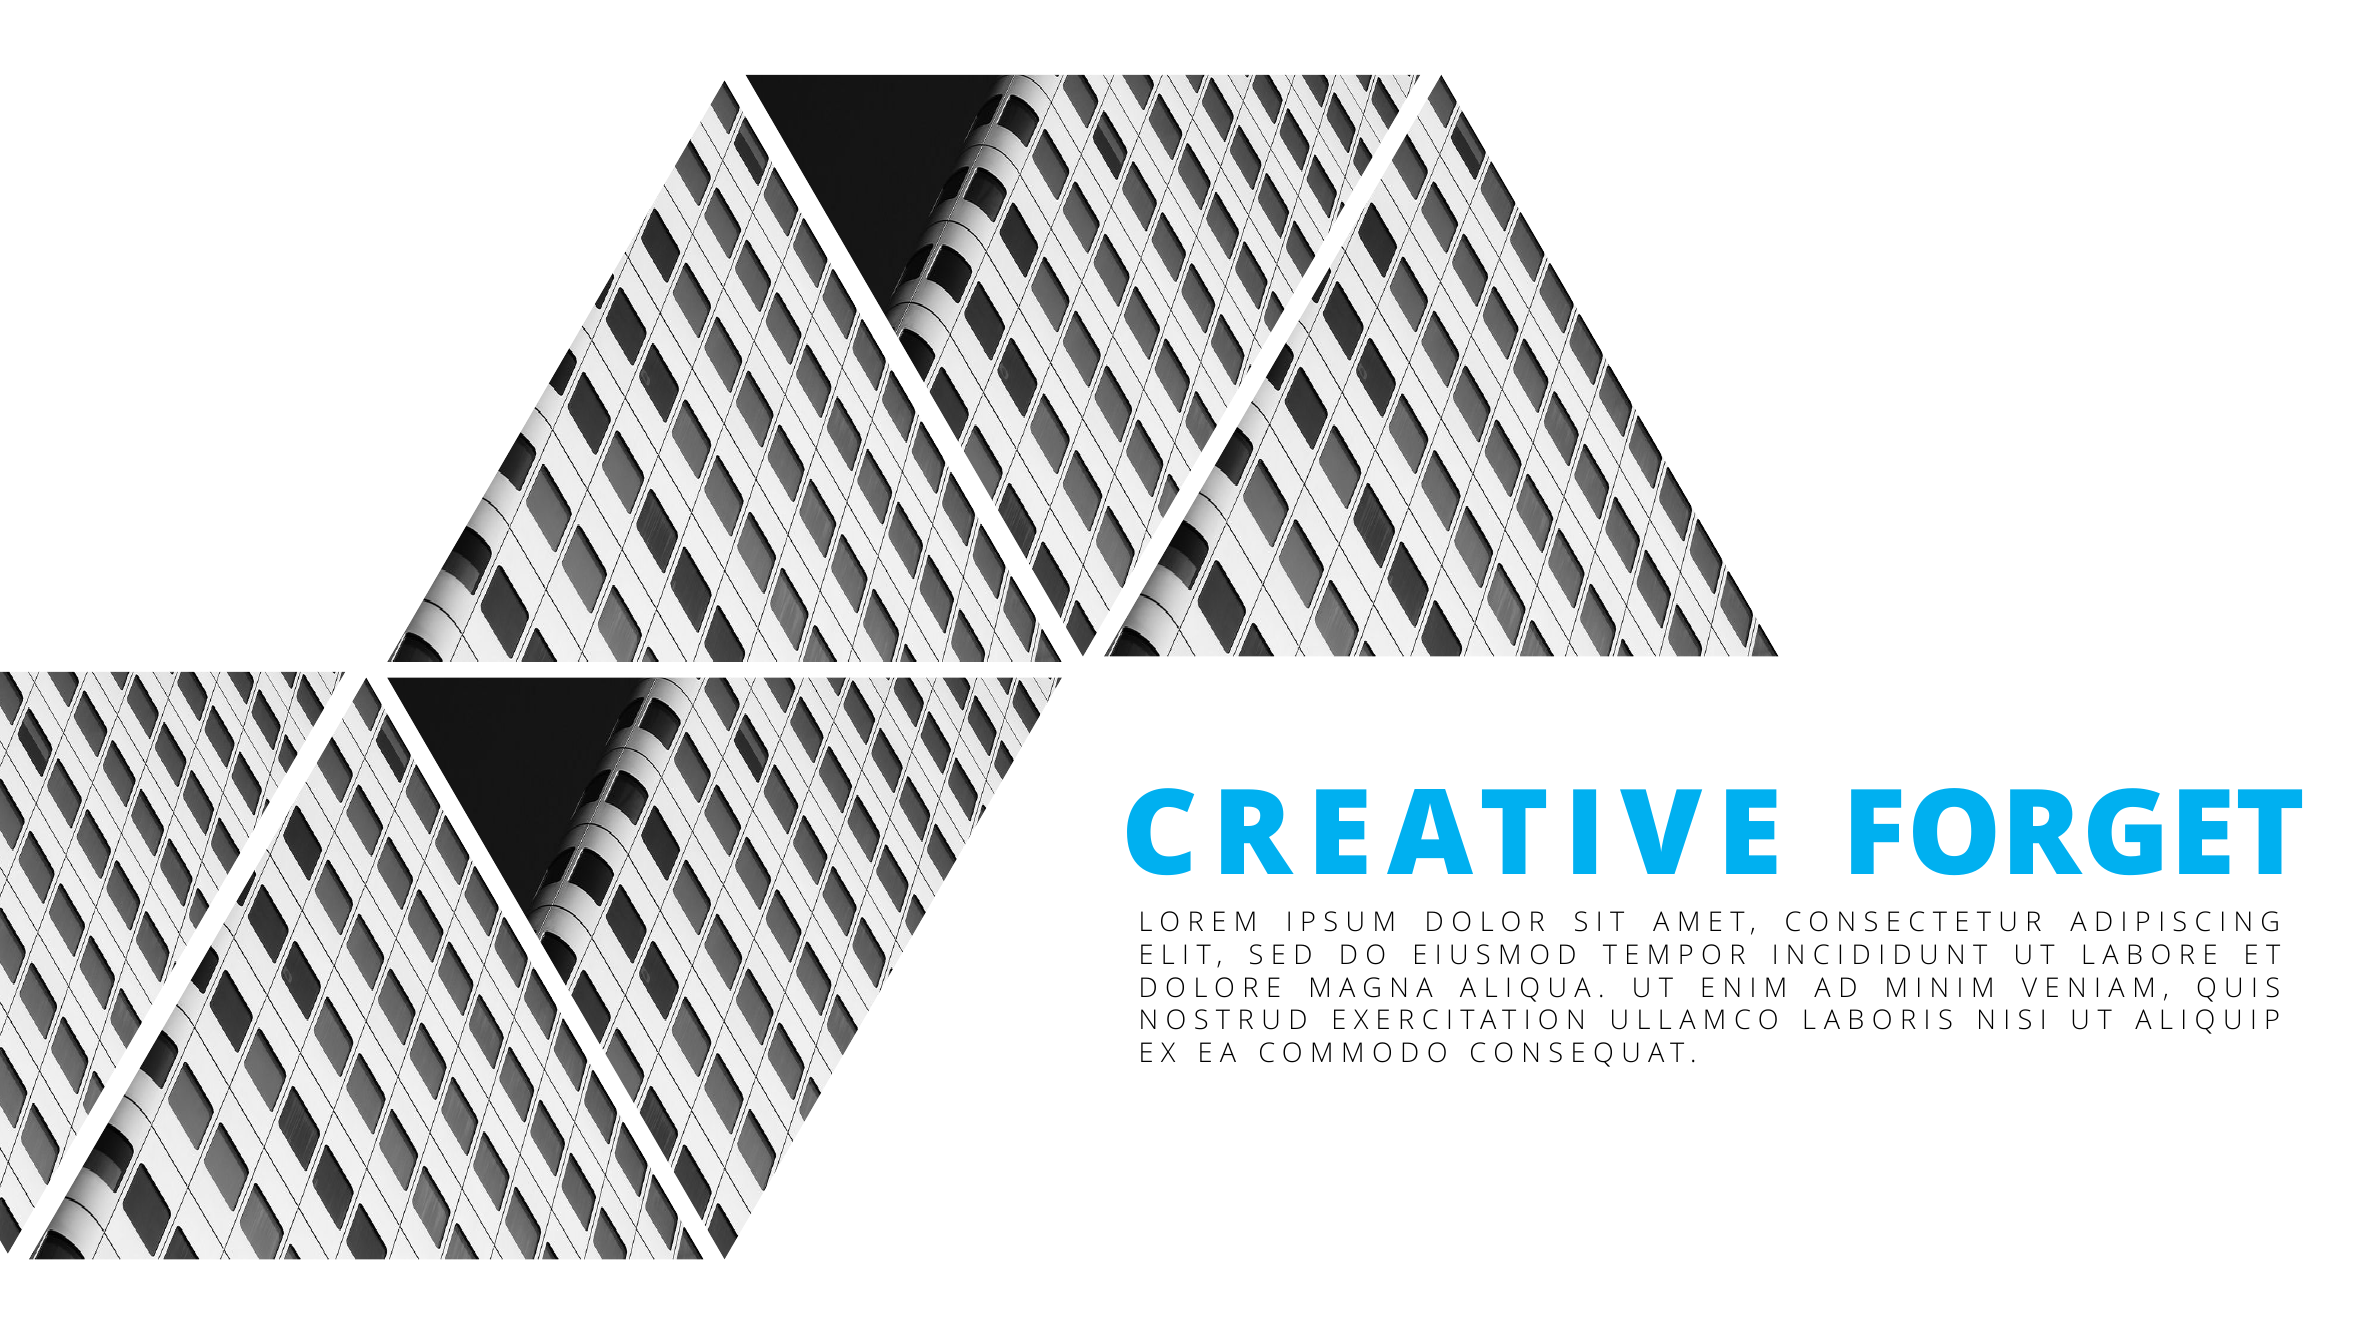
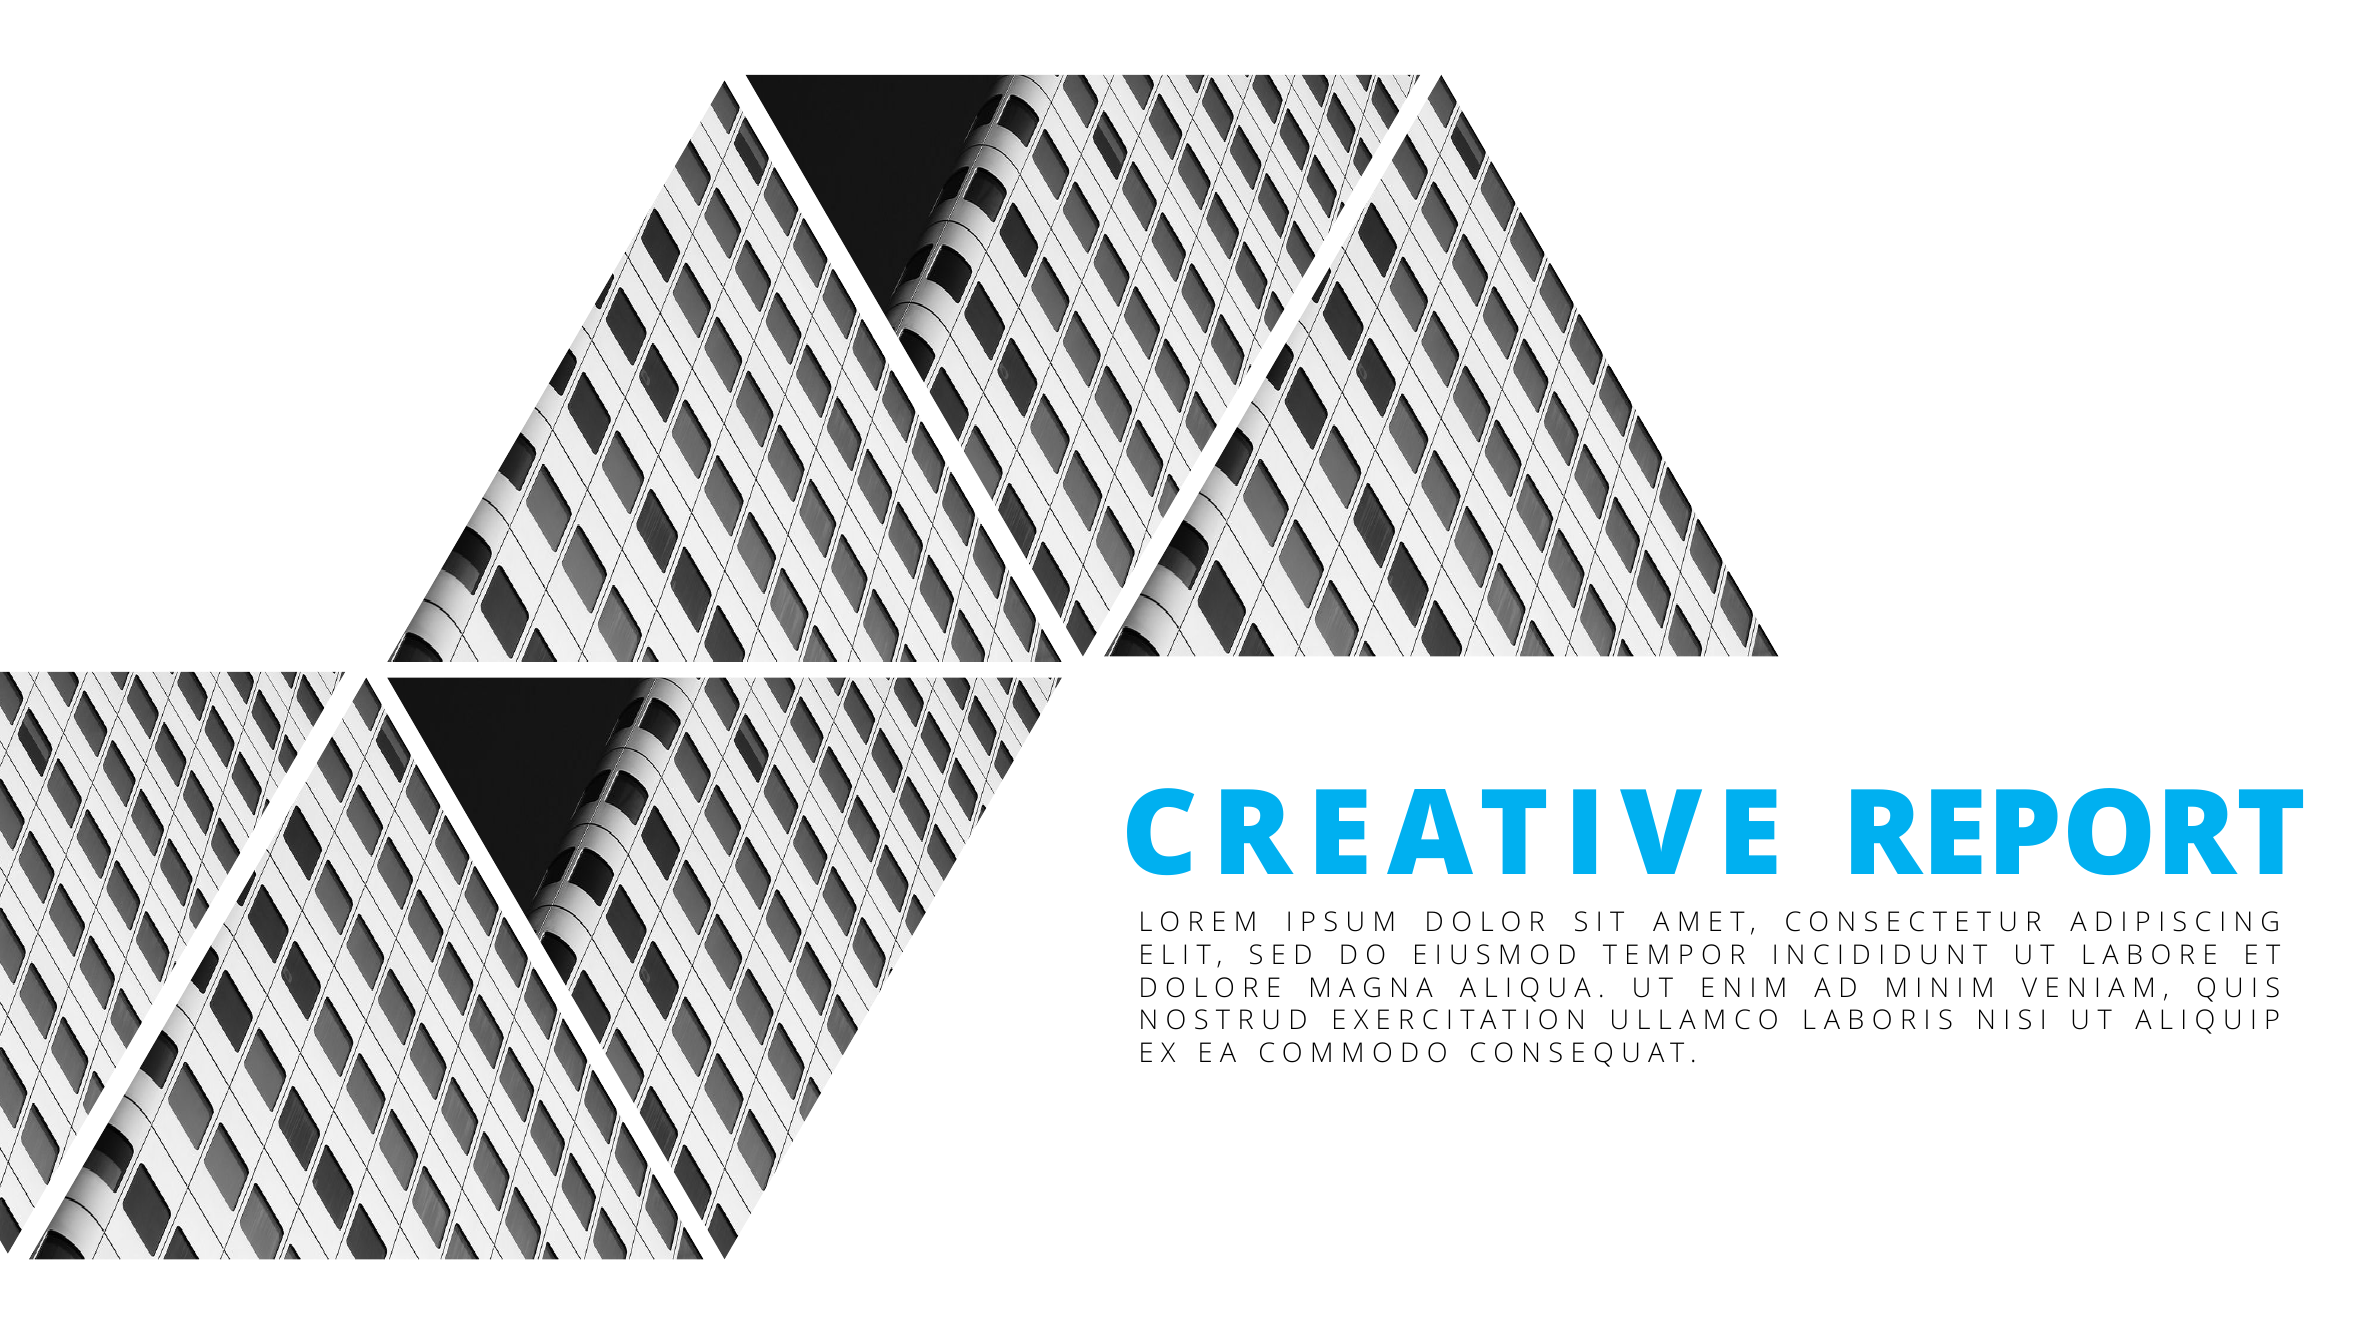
FORGET: FORGET -> REPORT
